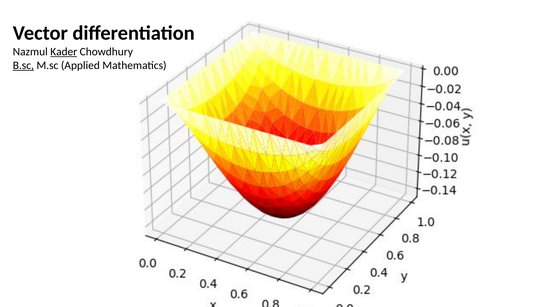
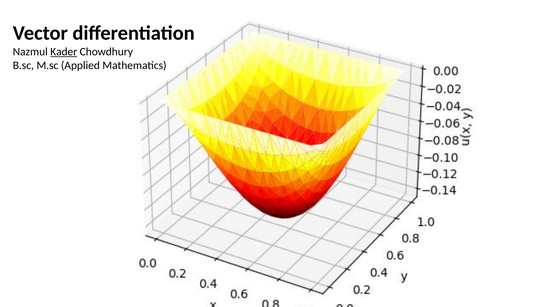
B.sc underline: present -> none
